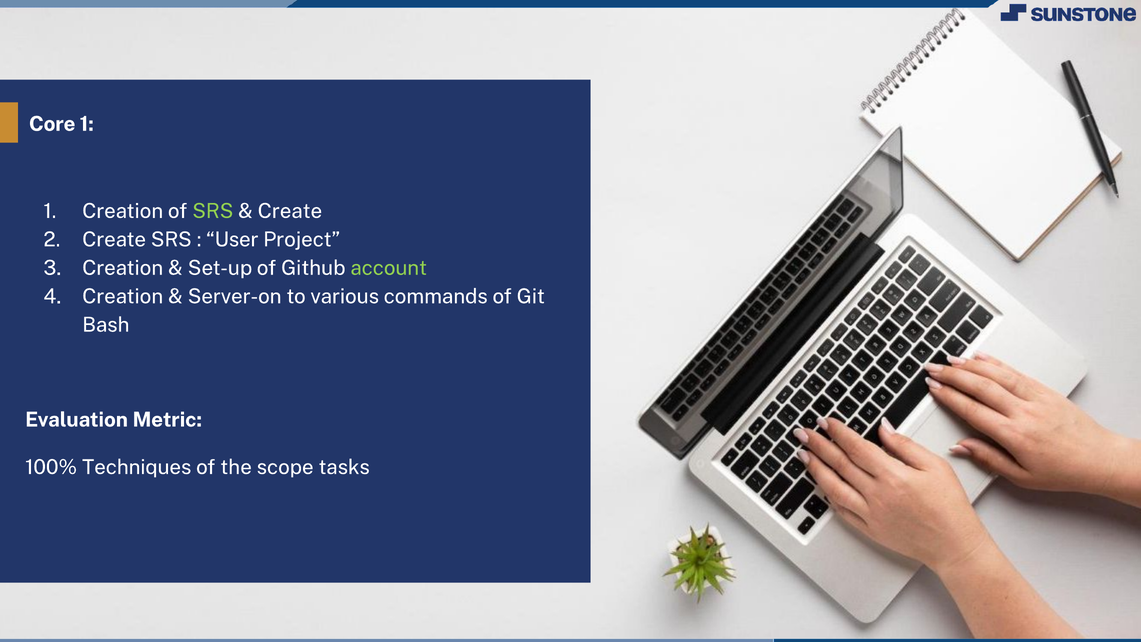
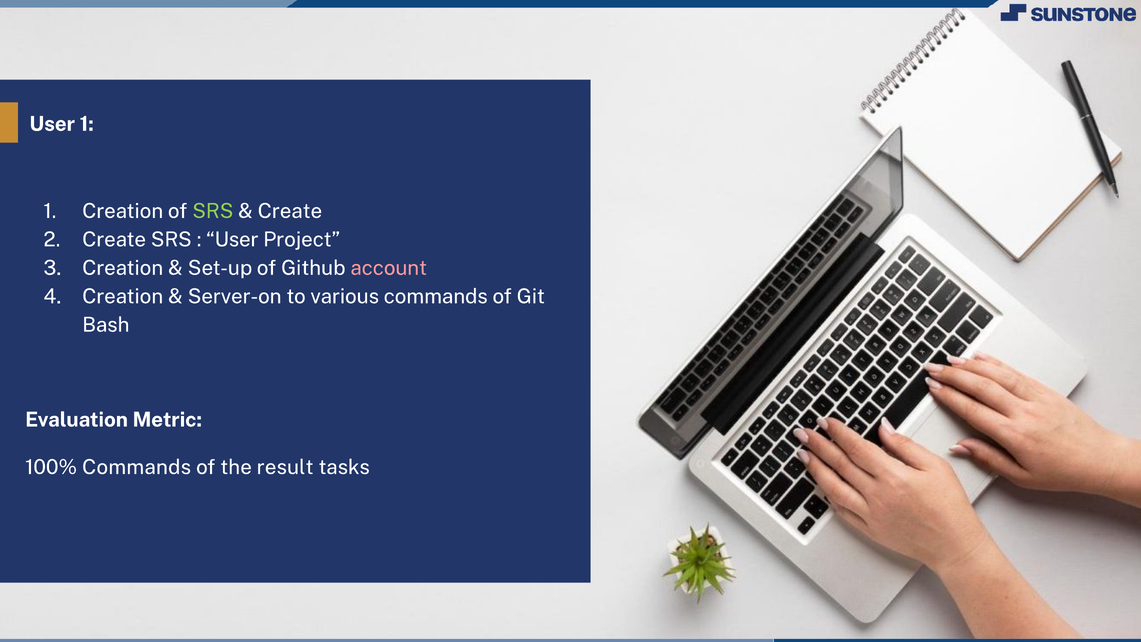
Core at (52, 124): Core -> User
account colour: light green -> pink
100% Techniques: Techniques -> Commands
scope: scope -> result
